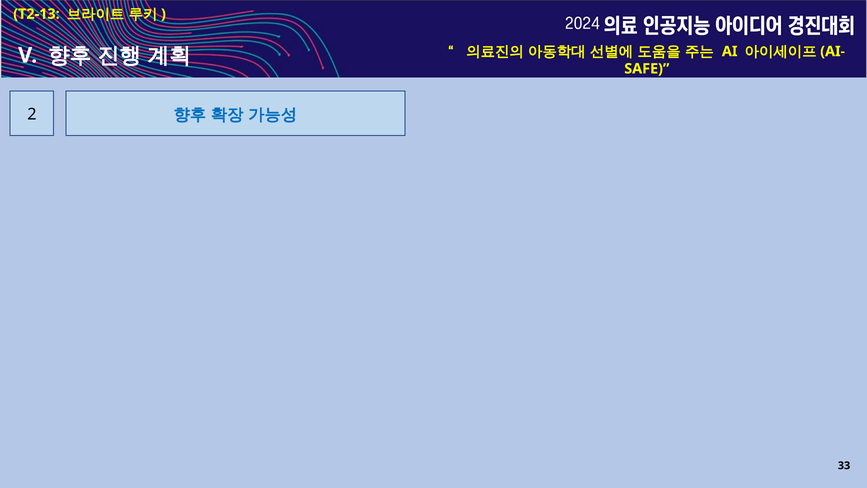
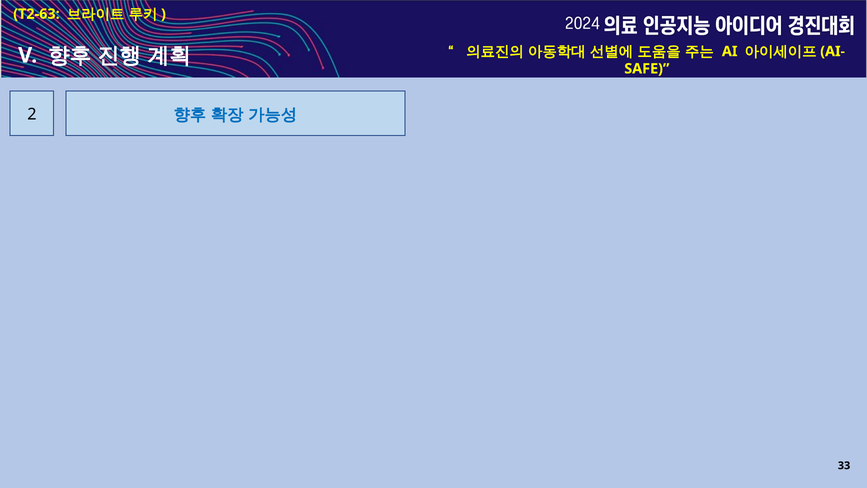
T2-13: T2-13 -> T2-63
